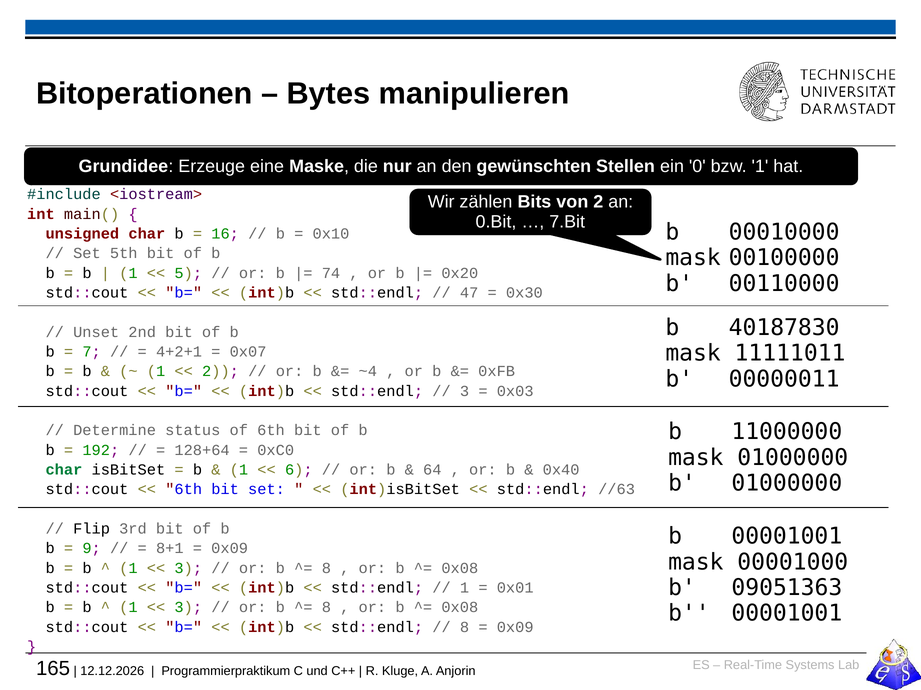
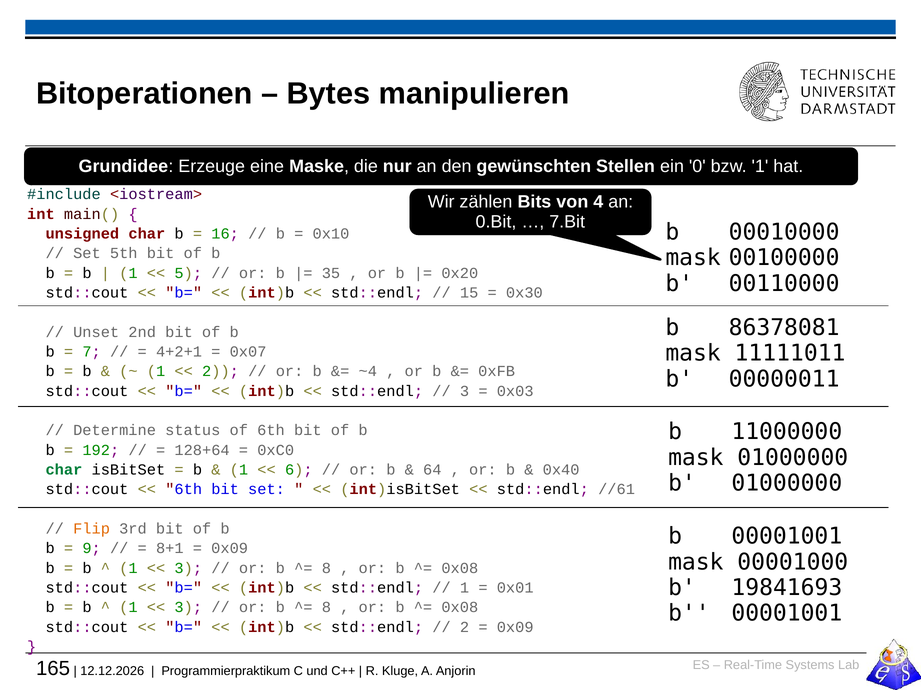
von 2: 2 -> 4
74: 74 -> 35
47: 47 -> 15
40187830: 40187830 -> 86378081
//63: //63 -> //61
Flip colour: black -> orange
09051363: 09051363 -> 19841693
8 at (465, 628): 8 -> 2
